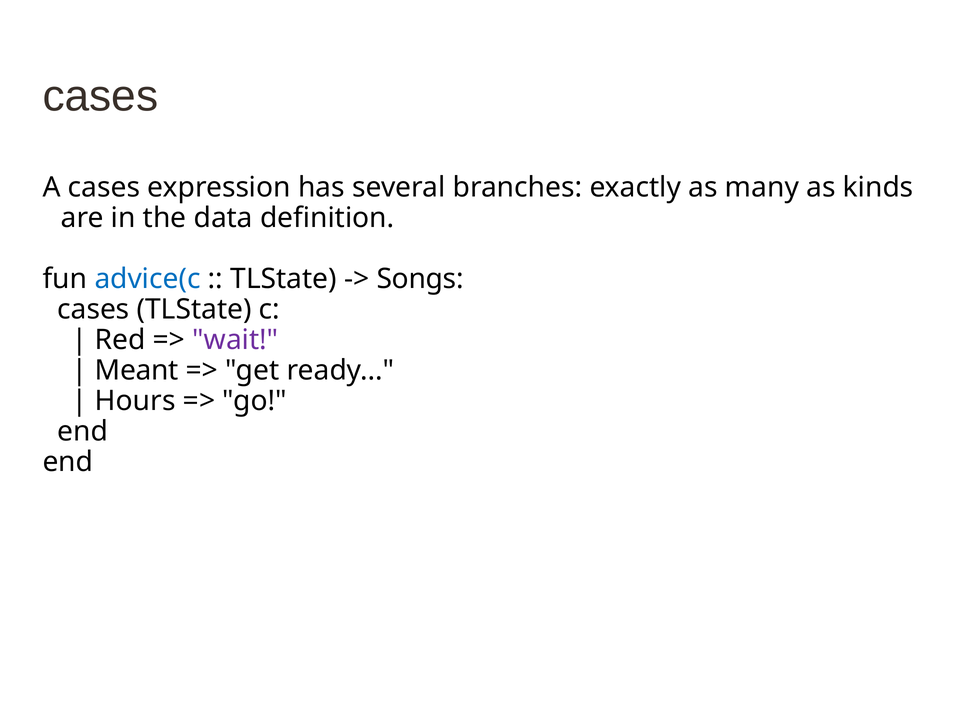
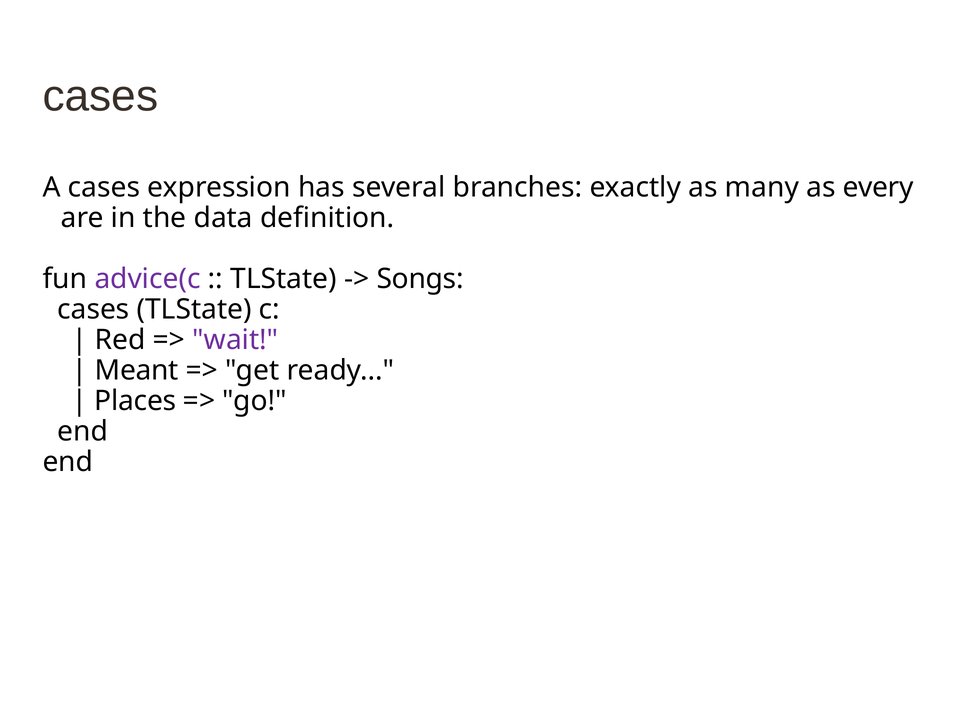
kinds: kinds -> every
advice(c colour: blue -> purple
Hours: Hours -> Places
